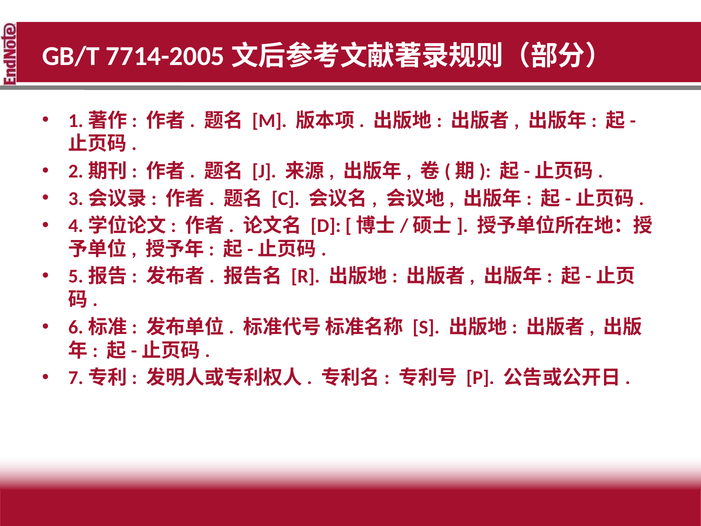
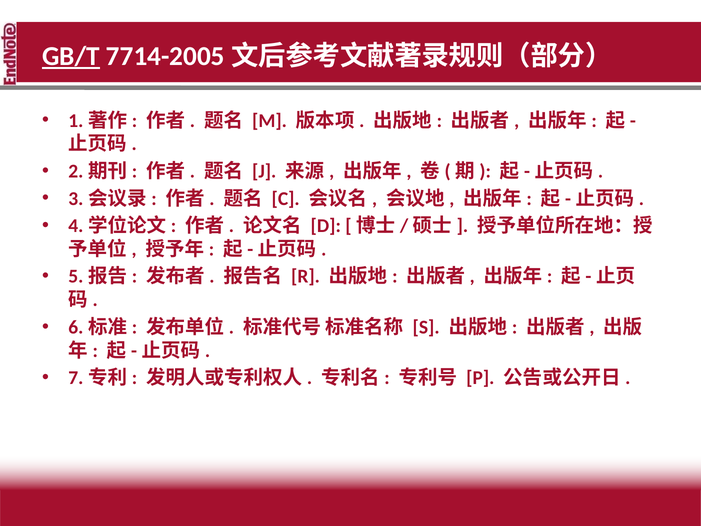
GB/T underline: none -> present
